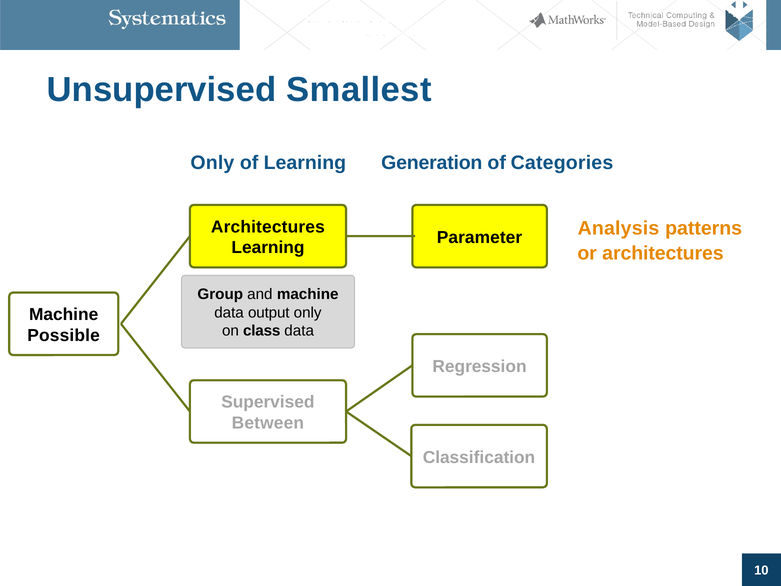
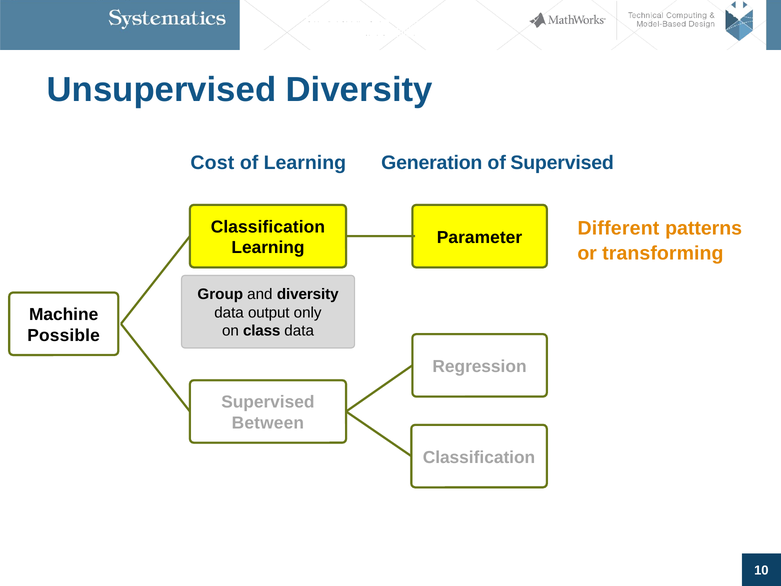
Unsupervised Smallest: Smallest -> Diversity
Only at (212, 163): Only -> Cost
of Categories: Categories -> Supervised
Architectures at (268, 227): Architectures -> Classification
Analysis: Analysis -> Different
or architectures: architectures -> transforming
and machine: machine -> diversity
